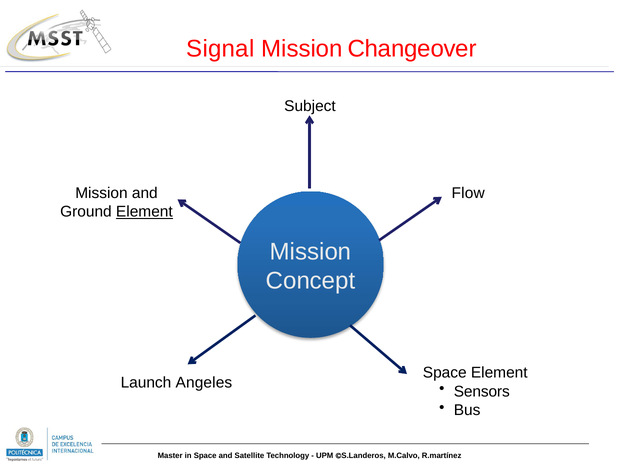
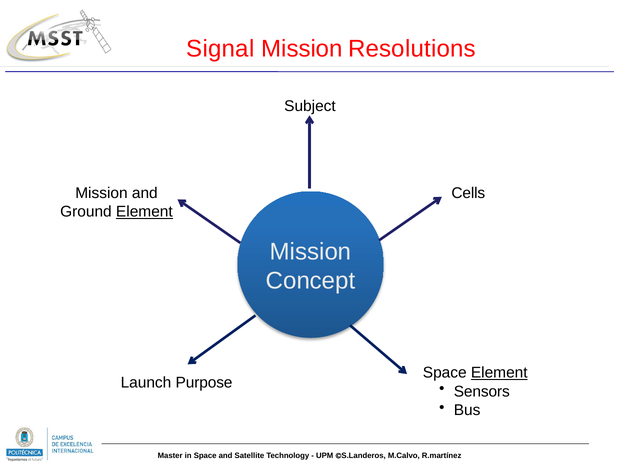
Changeover: Changeover -> Resolutions
Flow: Flow -> Cells
Element at (499, 372) underline: none -> present
Angeles: Angeles -> Purpose
